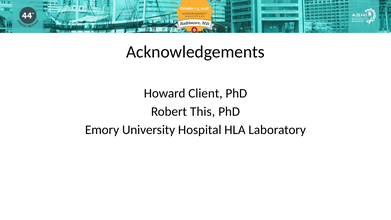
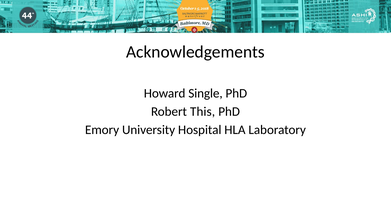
Client: Client -> Single
